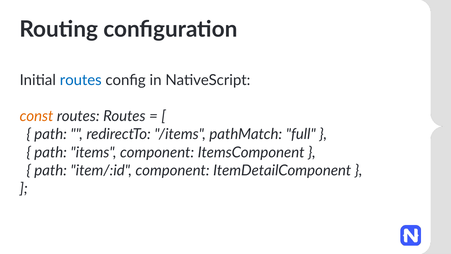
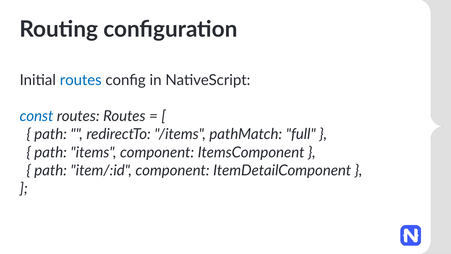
const colour: orange -> blue
